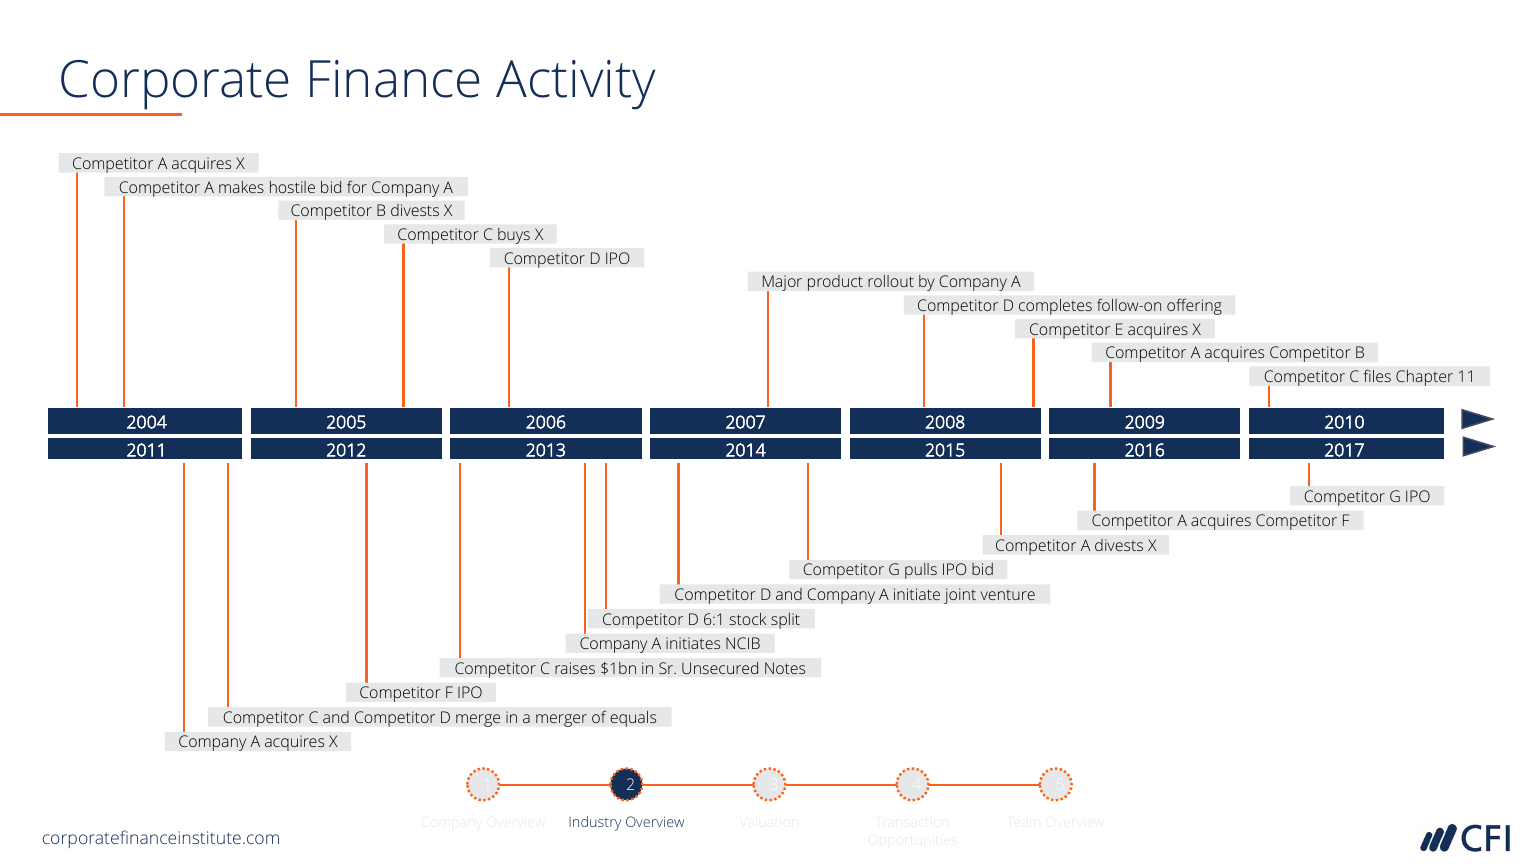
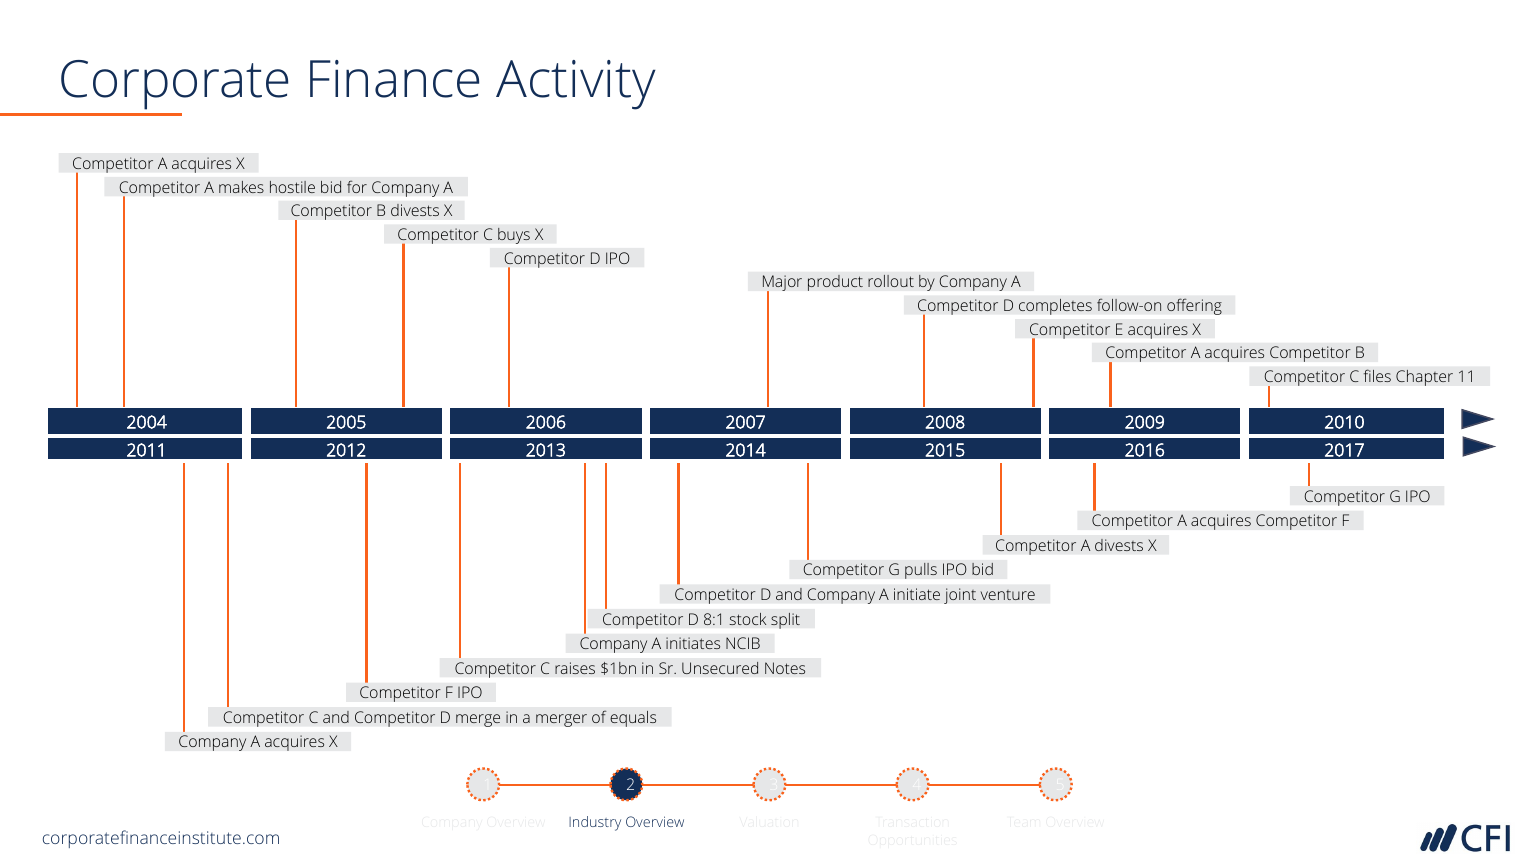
6:1: 6:1 -> 8:1
